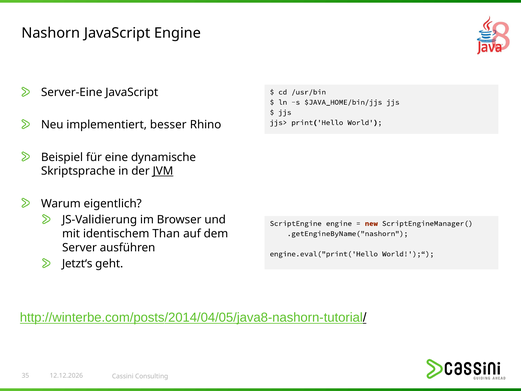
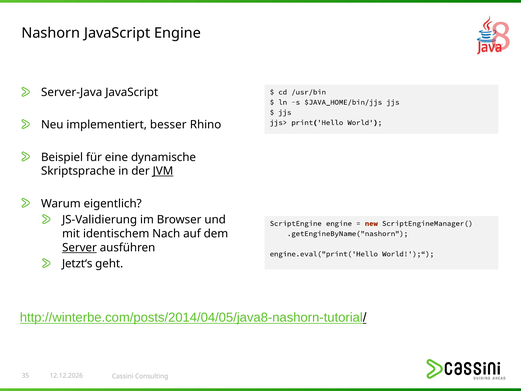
Server-Eine: Server-Eine -> Server-Java
Than: Than -> Nach
Server underline: none -> present
